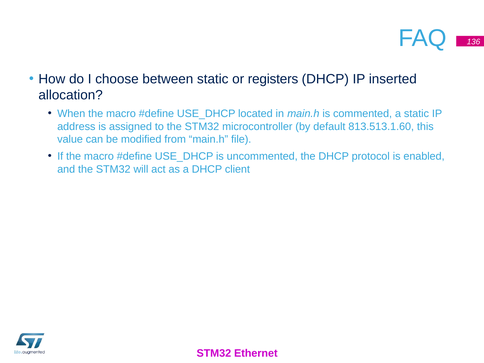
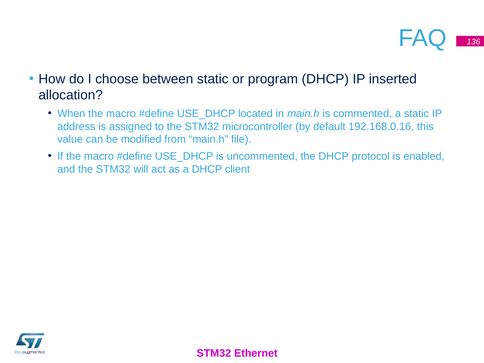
registers: registers -> program
813.513.1.60: 813.513.1.60 -> 192.168.0.16
